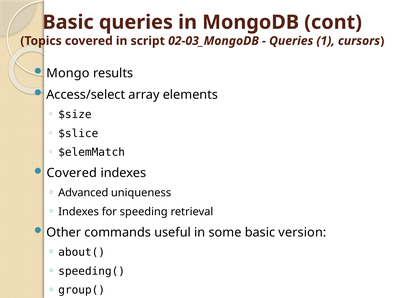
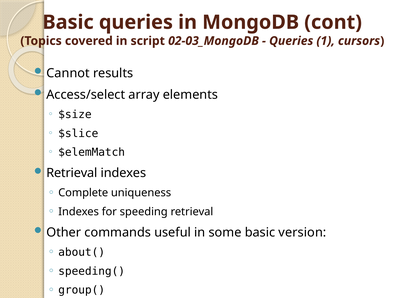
Mongo: Mongo -> Cannot
Covered at (72, 173): Covered -> Retrieval
Advanced: Advanced -> Complete
